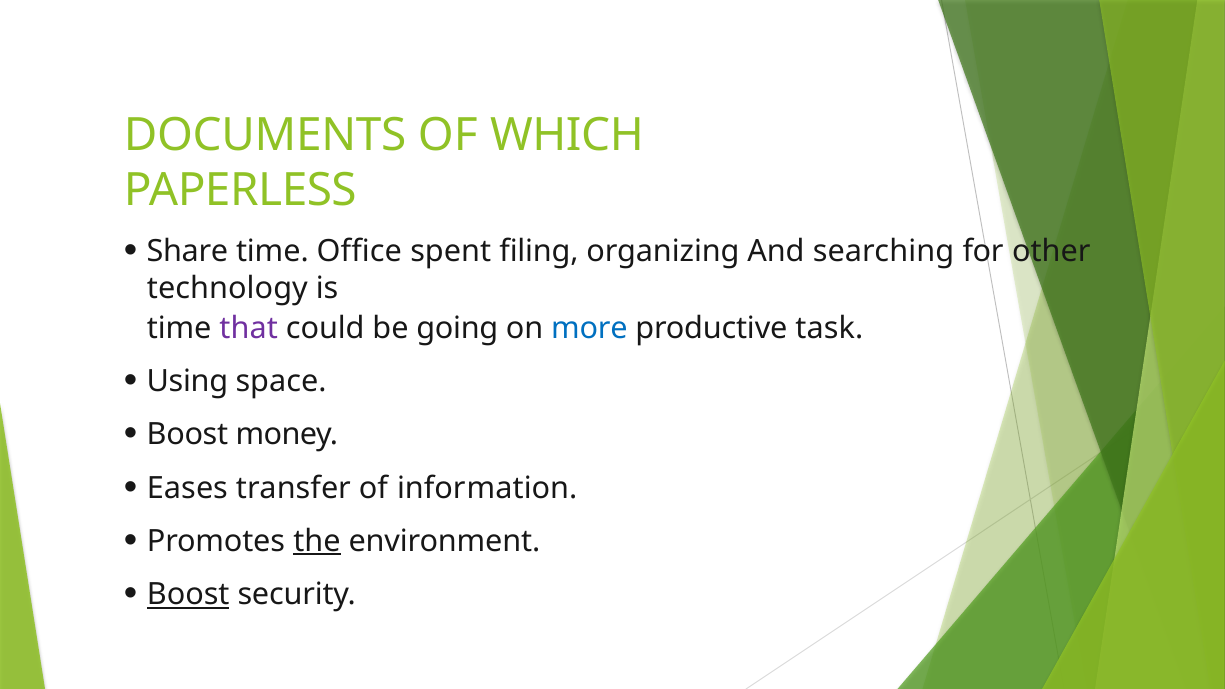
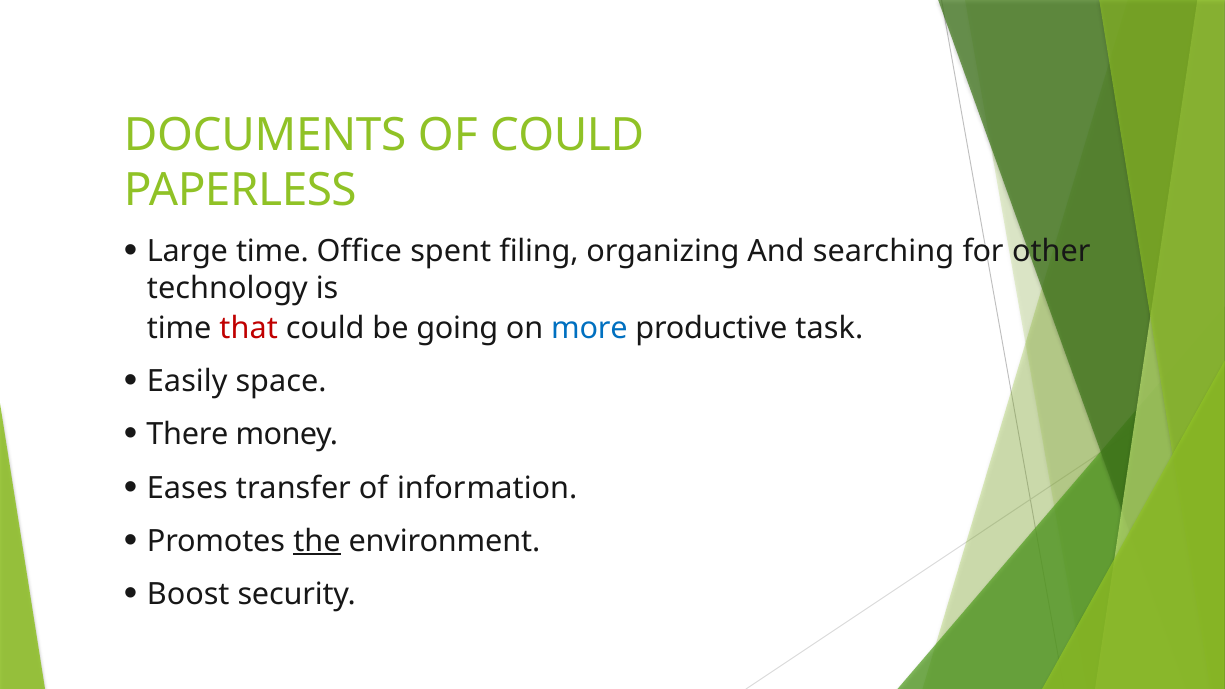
OF WHICH: WHICH -> COULD
Share: Share -> Large
that colour: purple -> red
Using: Using -> Easily
Boost at (187, 435): Boost -> There
Boost at (188, 595) underline: present -> none
